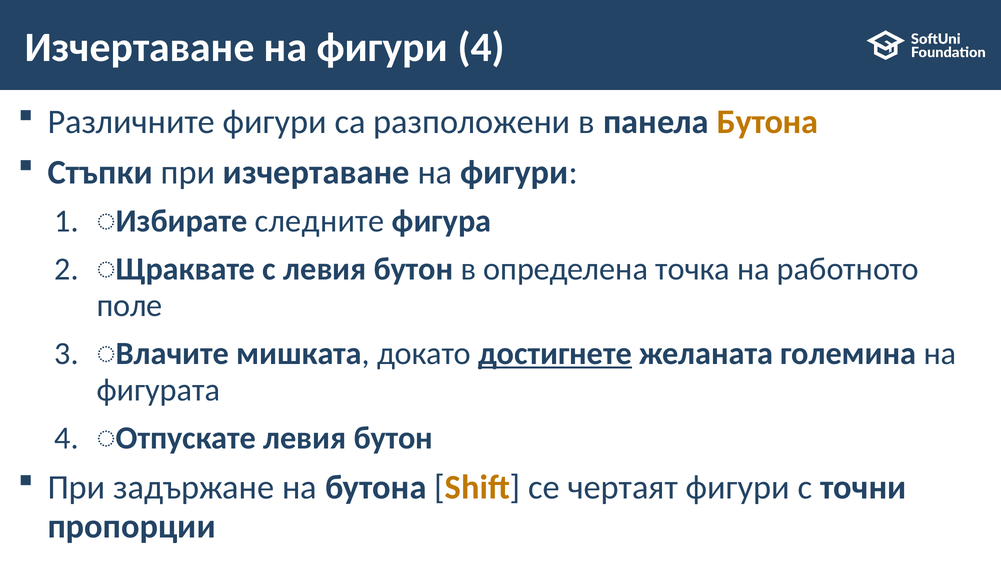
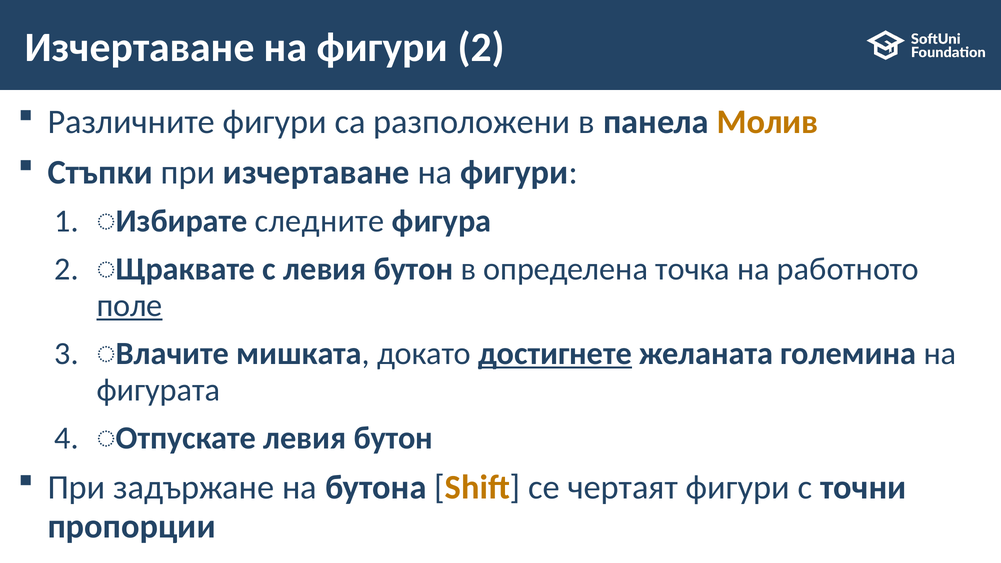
фигури 4: 4 -> 2
панела Бутона: Бутона -> Молив
поле underline: none -> present
